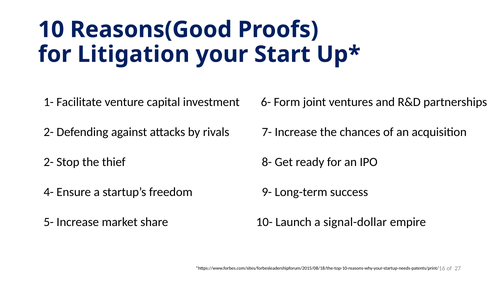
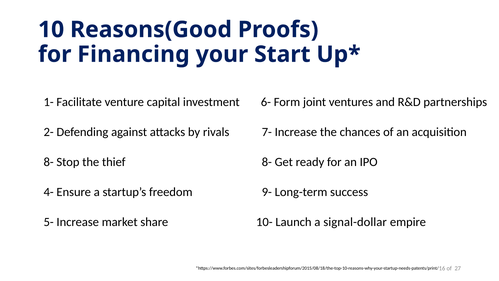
Litigation: Litigation -> Financing
2- at (49, 162): 2- -> 8-
